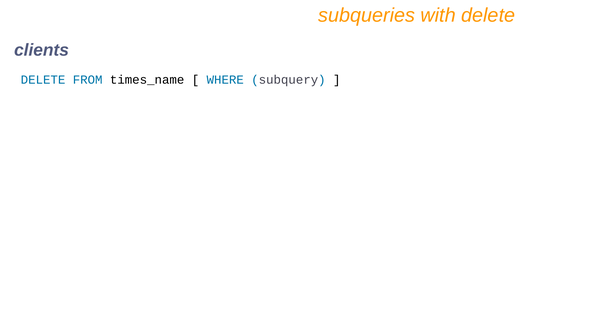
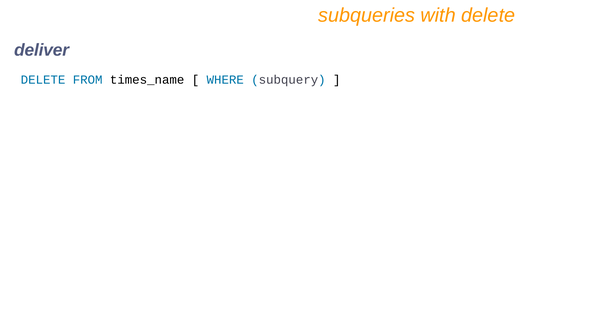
clients: clients -> deliver
